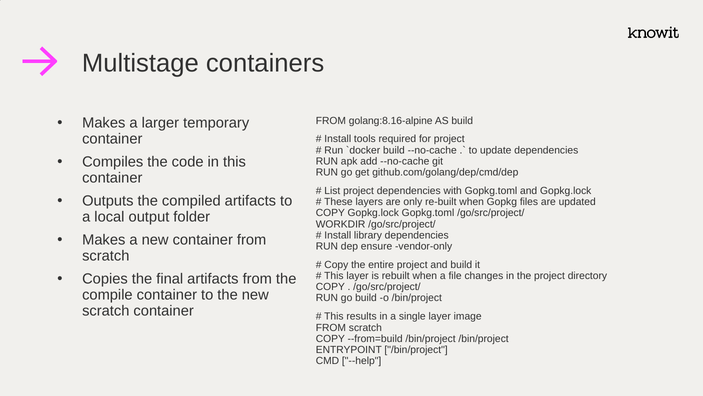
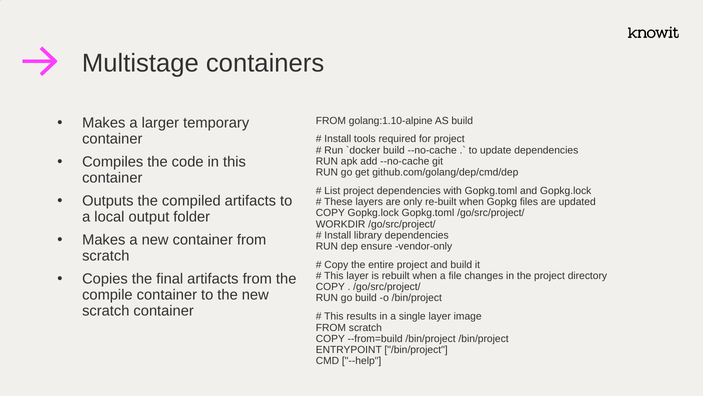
golang:8.16-alpine: golang:8.16-alpine -> golang:1.10-alpine
